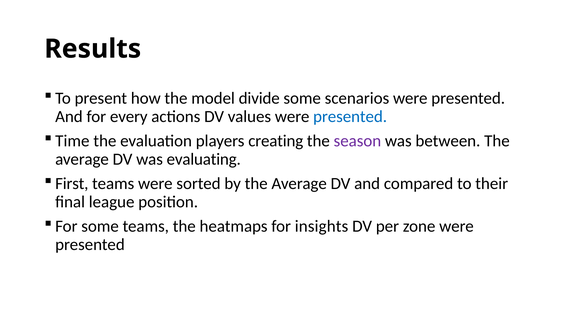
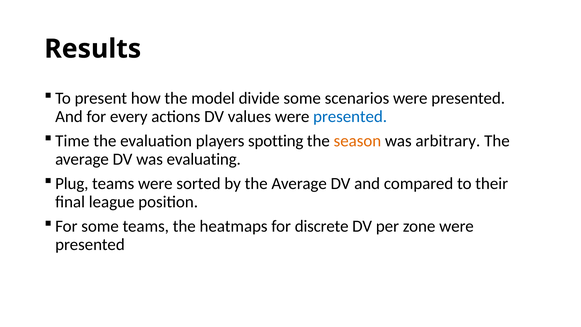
creating: creating -> spotting
season colour: purple -> orange
between: between -> arbitrary
First: First -> Plug
insights: insights -> discrete
